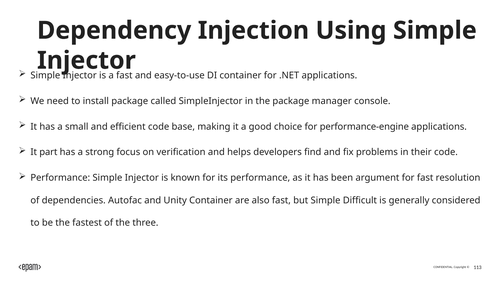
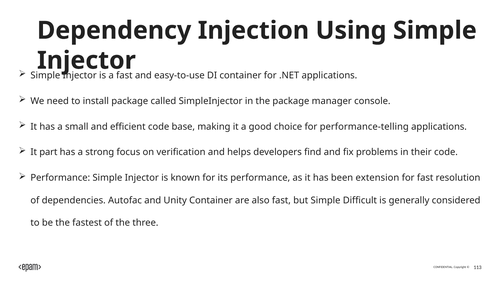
performance-engine: performance-engine -> performance-telling
argument: argument -> extension
